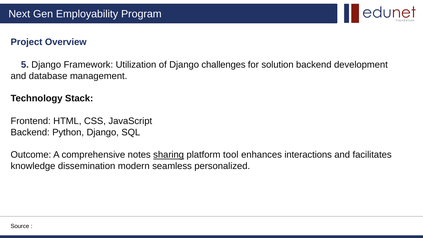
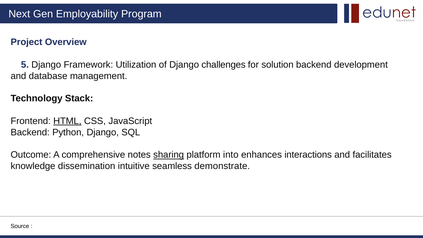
HTML underline: none -> present
tool: tool -> into
modern: modern -> intuitive
personalized: personalized -> demonstrate
